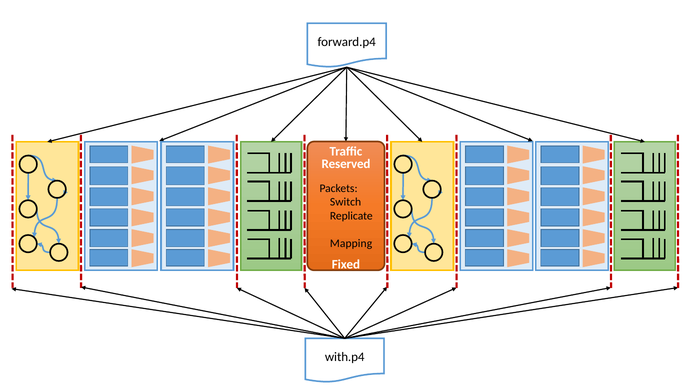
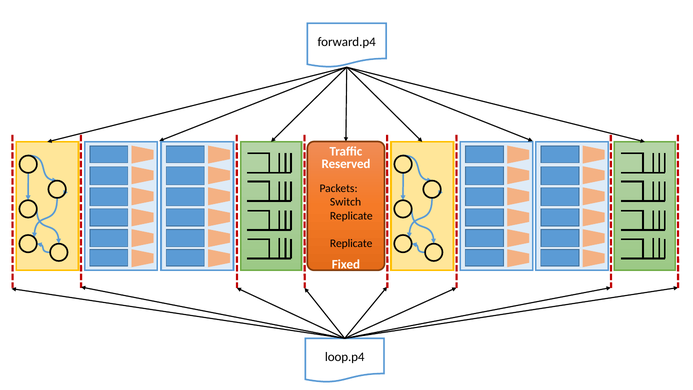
Mapping at (351, 244): Mapping -> Replicate
with.p4: with.p4 -> loop.p4
